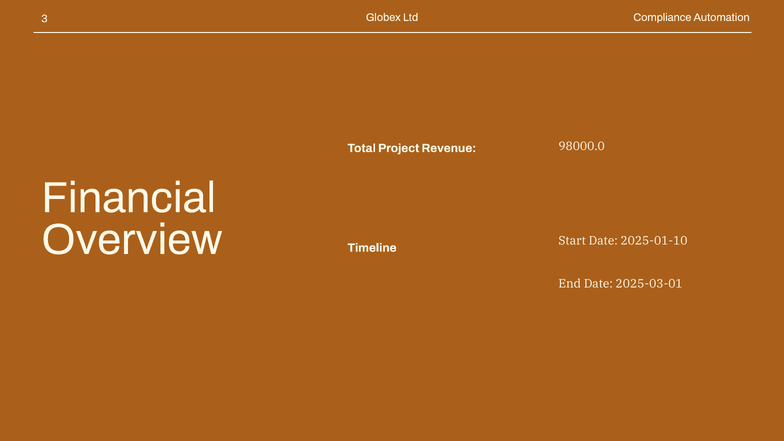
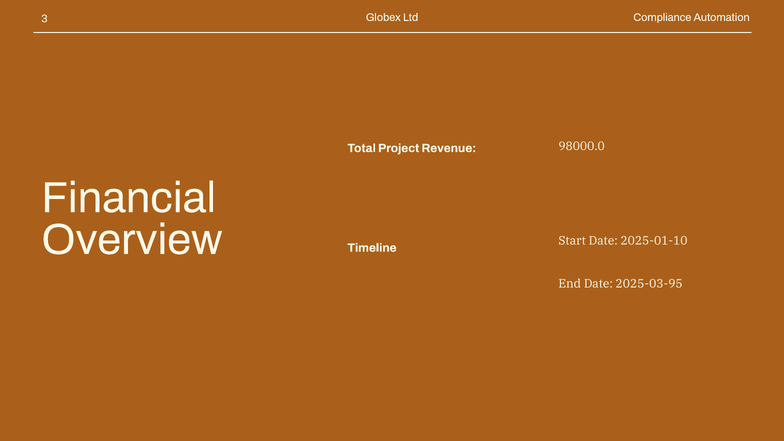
2025-03-01: 2025-03-01 -> 2025-03-95
